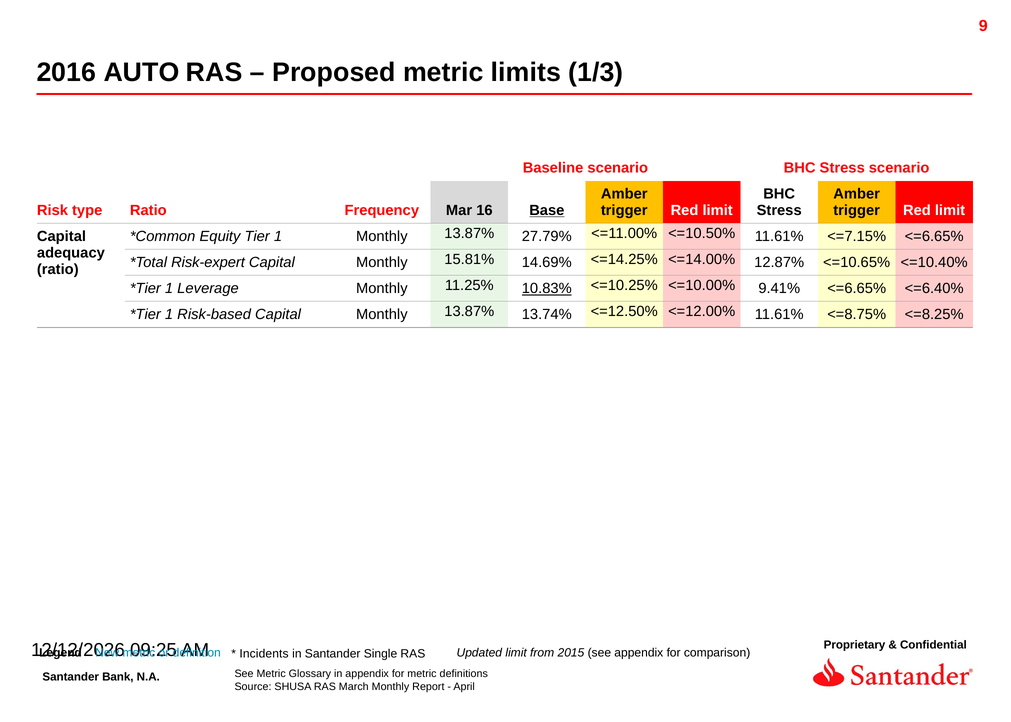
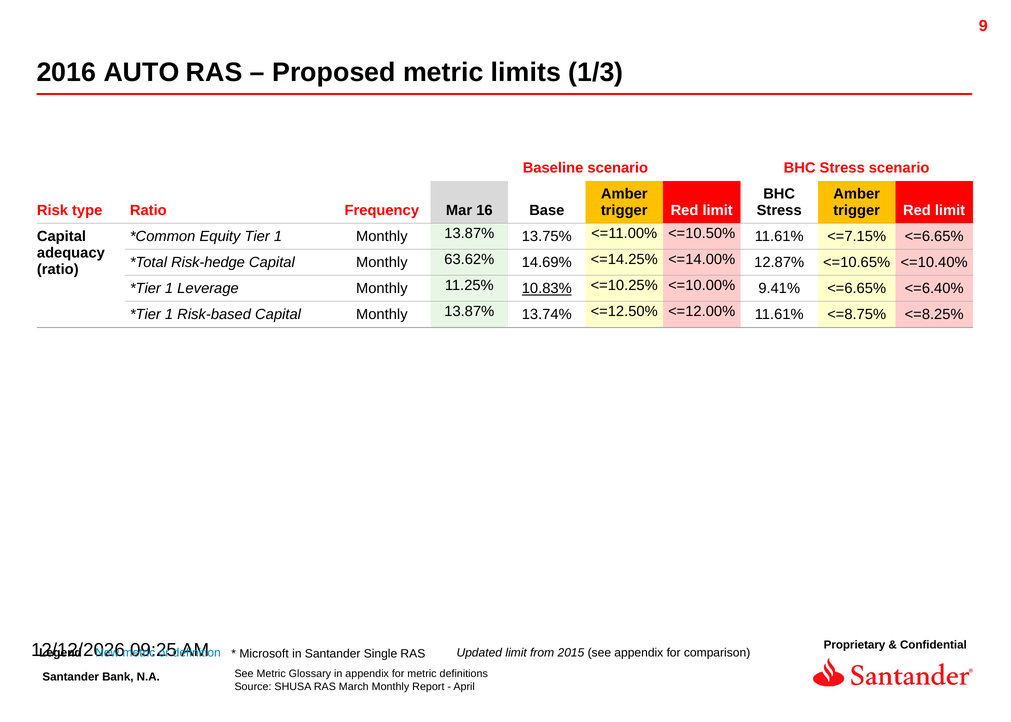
Base underline: present -> none
27.79%: 27.79% -> 13.75%
Risk-expert: Risk-expert -> Risk-hedge
15.81%: 15.81% -> 63.62%
Incidents: Incidents -> Microsoft
